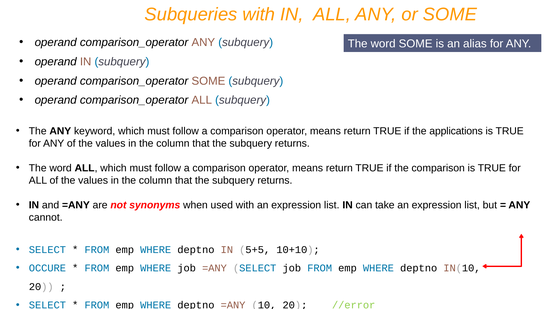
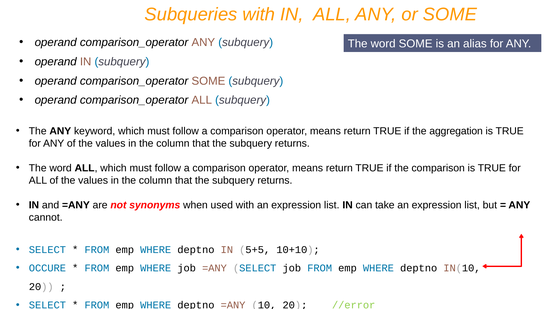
applications: applications -> aggregation
